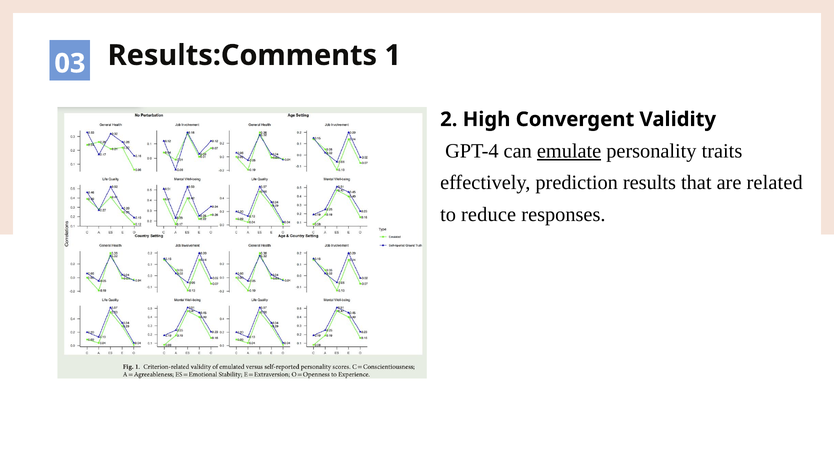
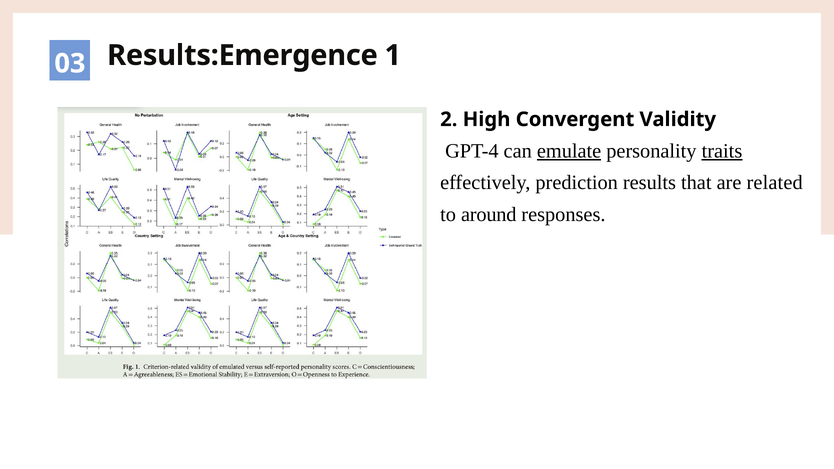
Results:Comments: Results:Comments -> Results:Emergence
traits underline: none -> present
reduce: reduce -> around
